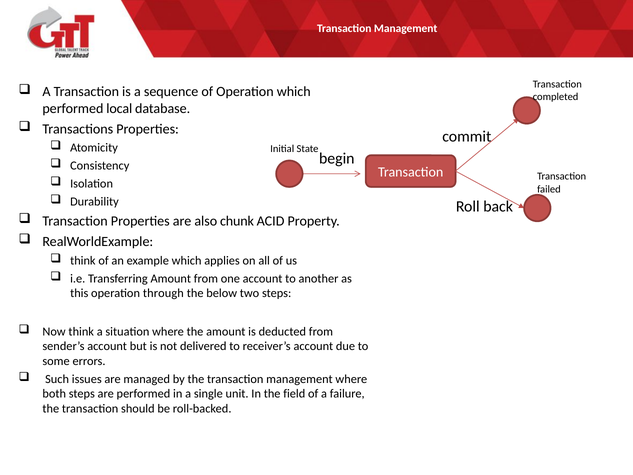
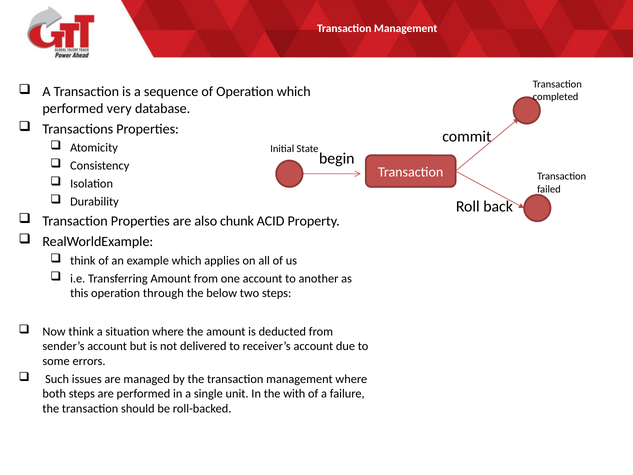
local: local -> very
field: field -> with
